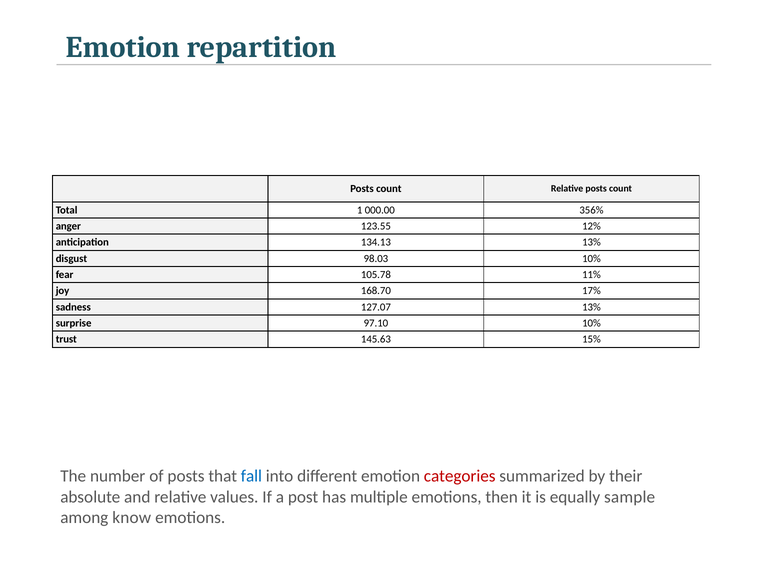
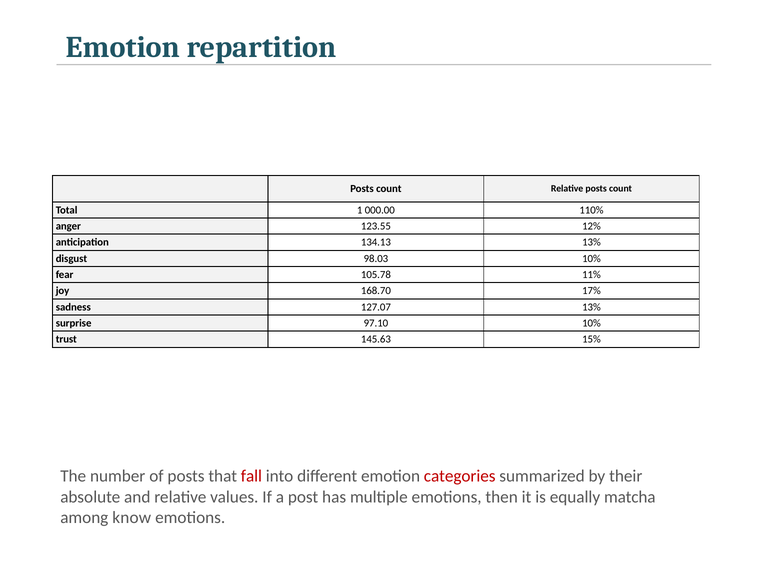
356%: 356% -> 110%
fall colour: blue -> red
sample: sample -> matcha
